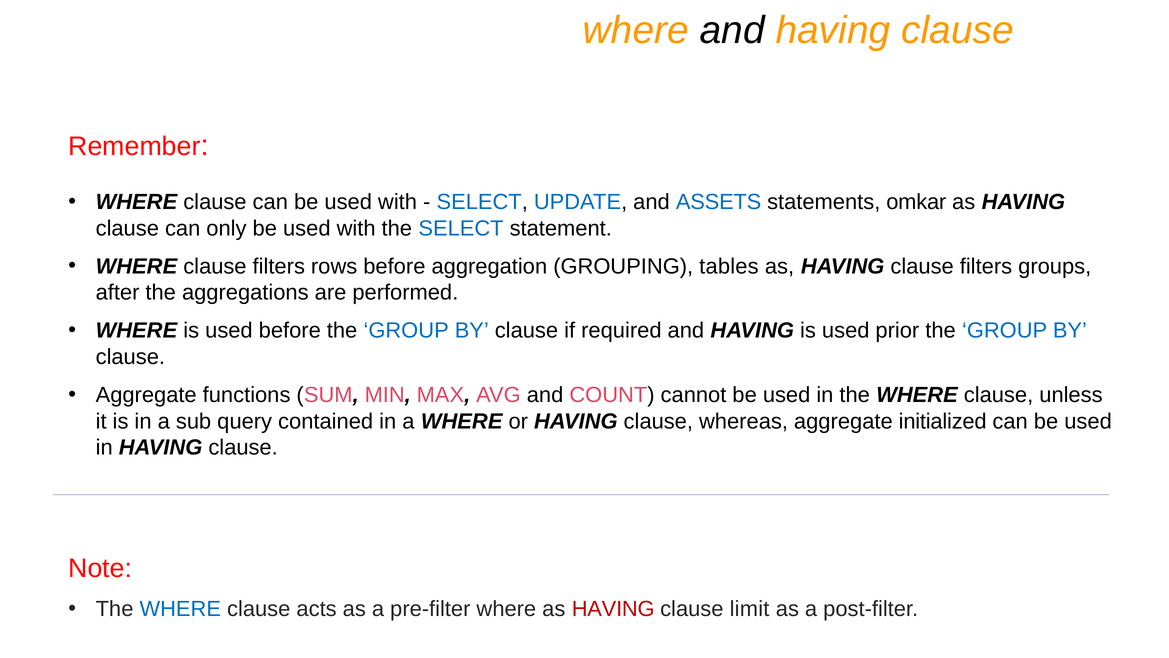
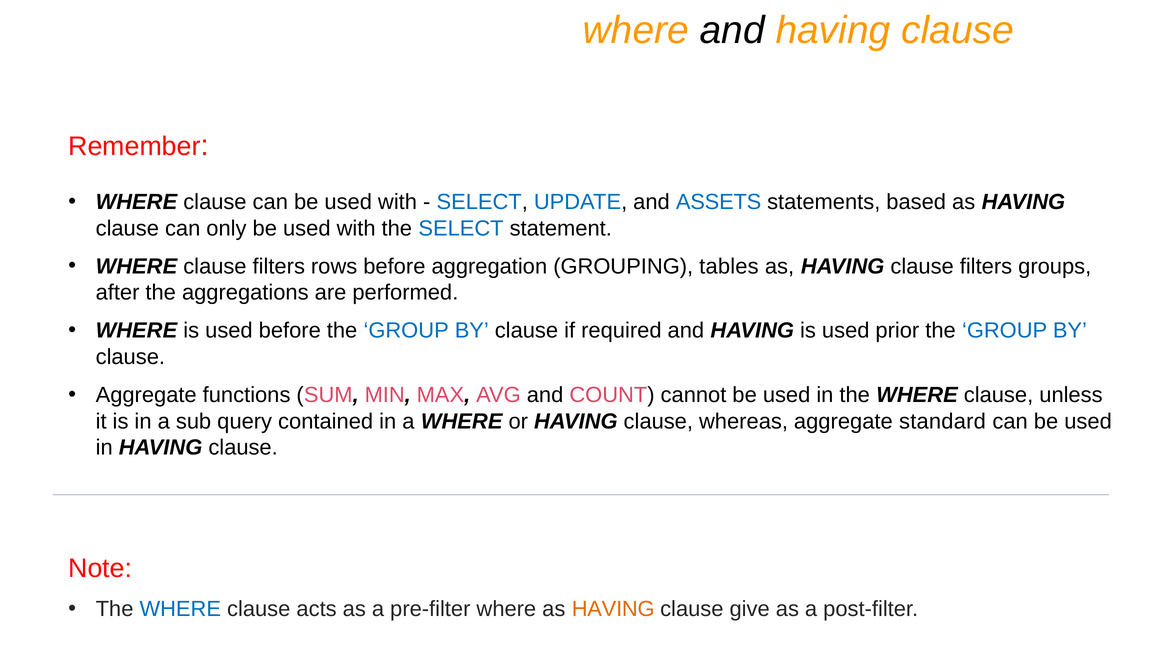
omkar: omkar -> based
initialized: initialized -> standard
HAVING at (613, 609) colour: red -> orange
limit: limit -> give
